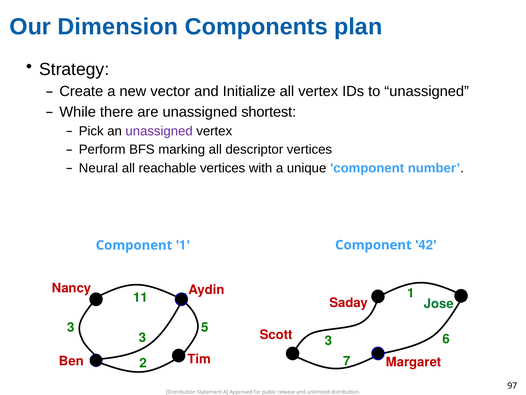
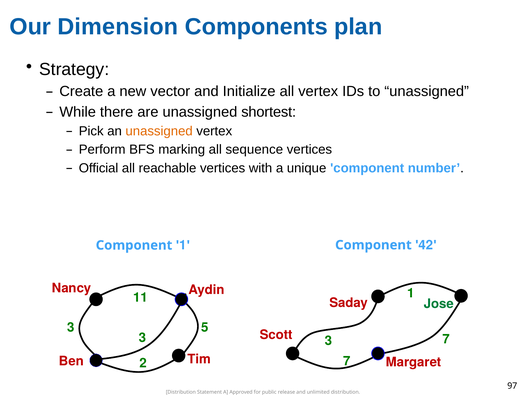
unassigned at (159, 131) colour: purple -> orange
descriptor: descriptor -> sequence
Neural: Neural -> Official
3 6: 6 -> 7
